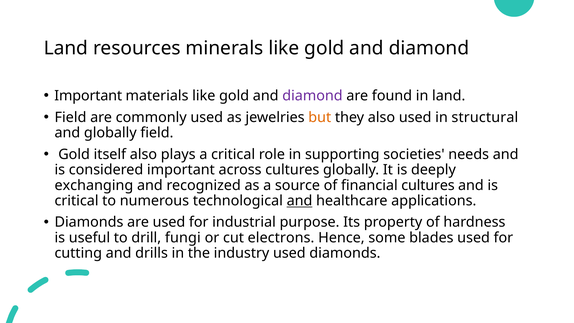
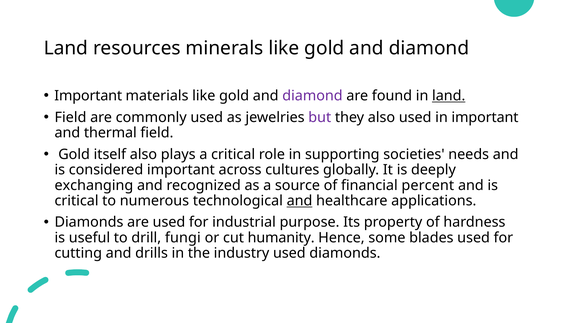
land at (449, 96) underline: none -> present
but colour: orange -> purple
in structural: structural -> important
and globally: globally -> thermal
financial cultures: cultures -> percent
electrons: electrons -> humanity
